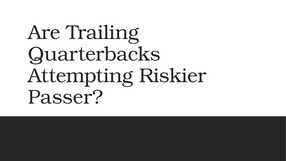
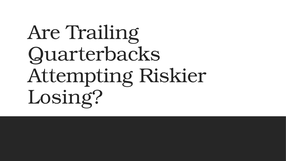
Passer: Passer -> Losing
